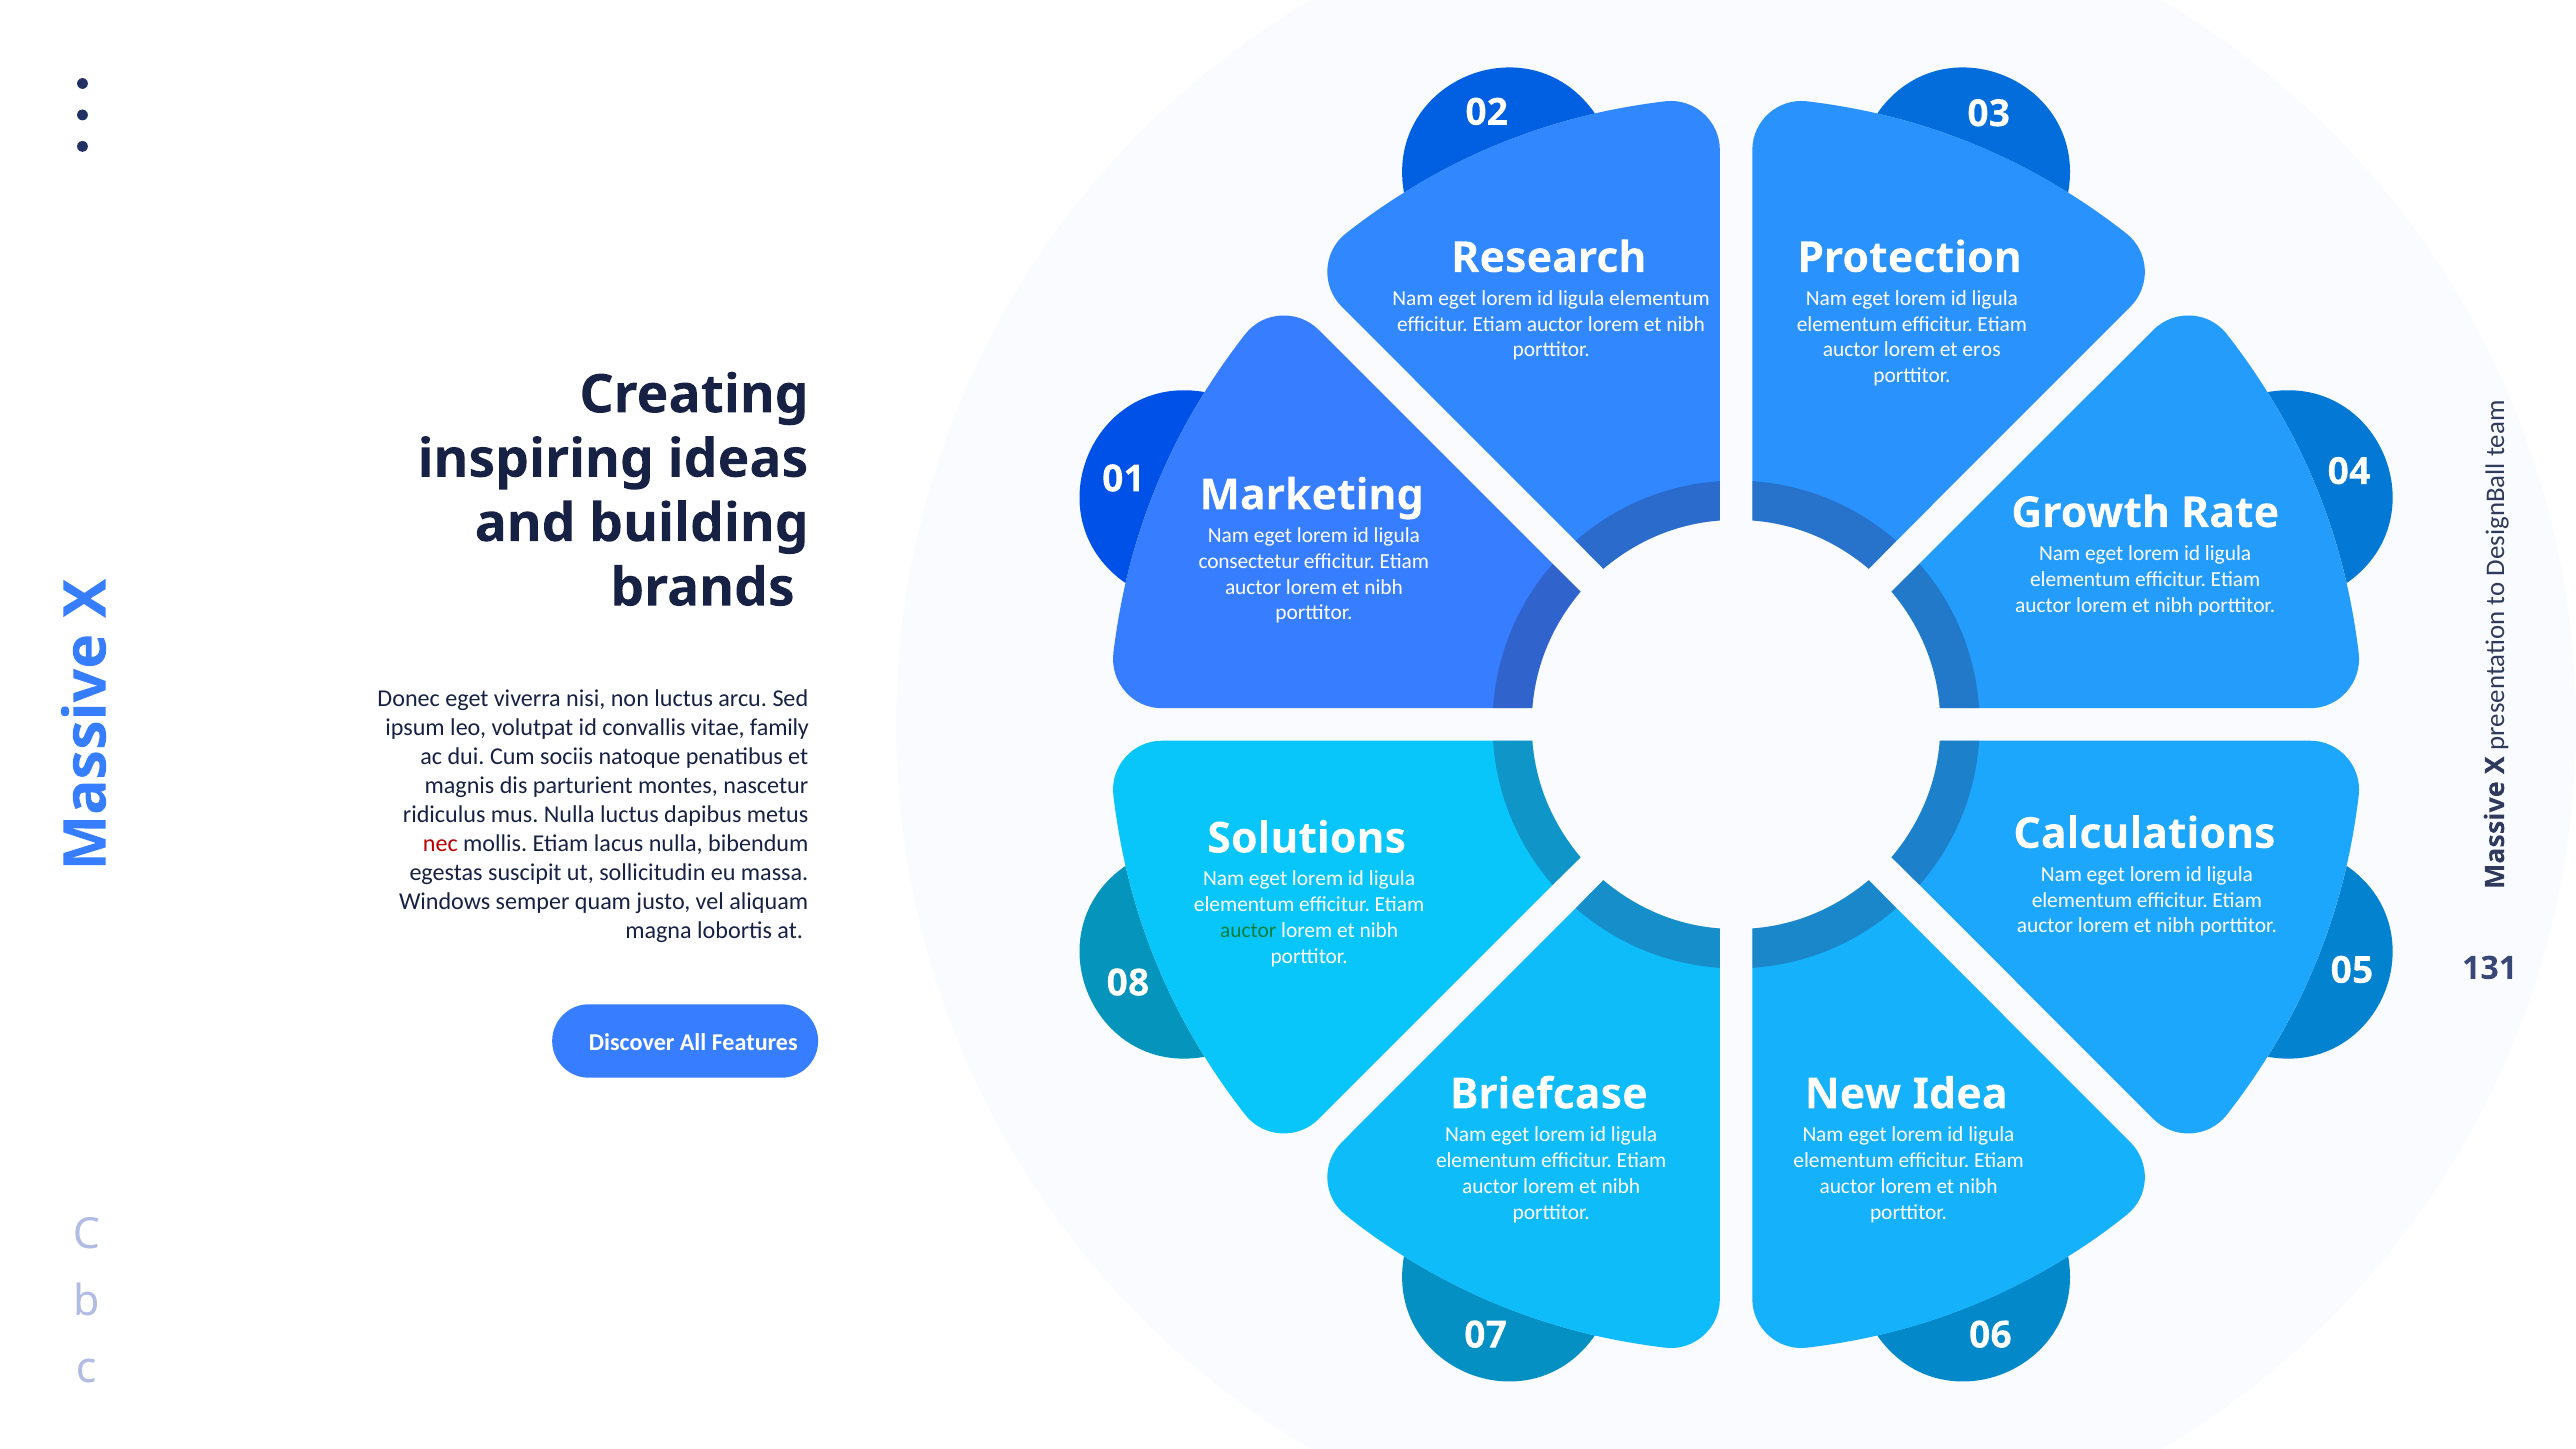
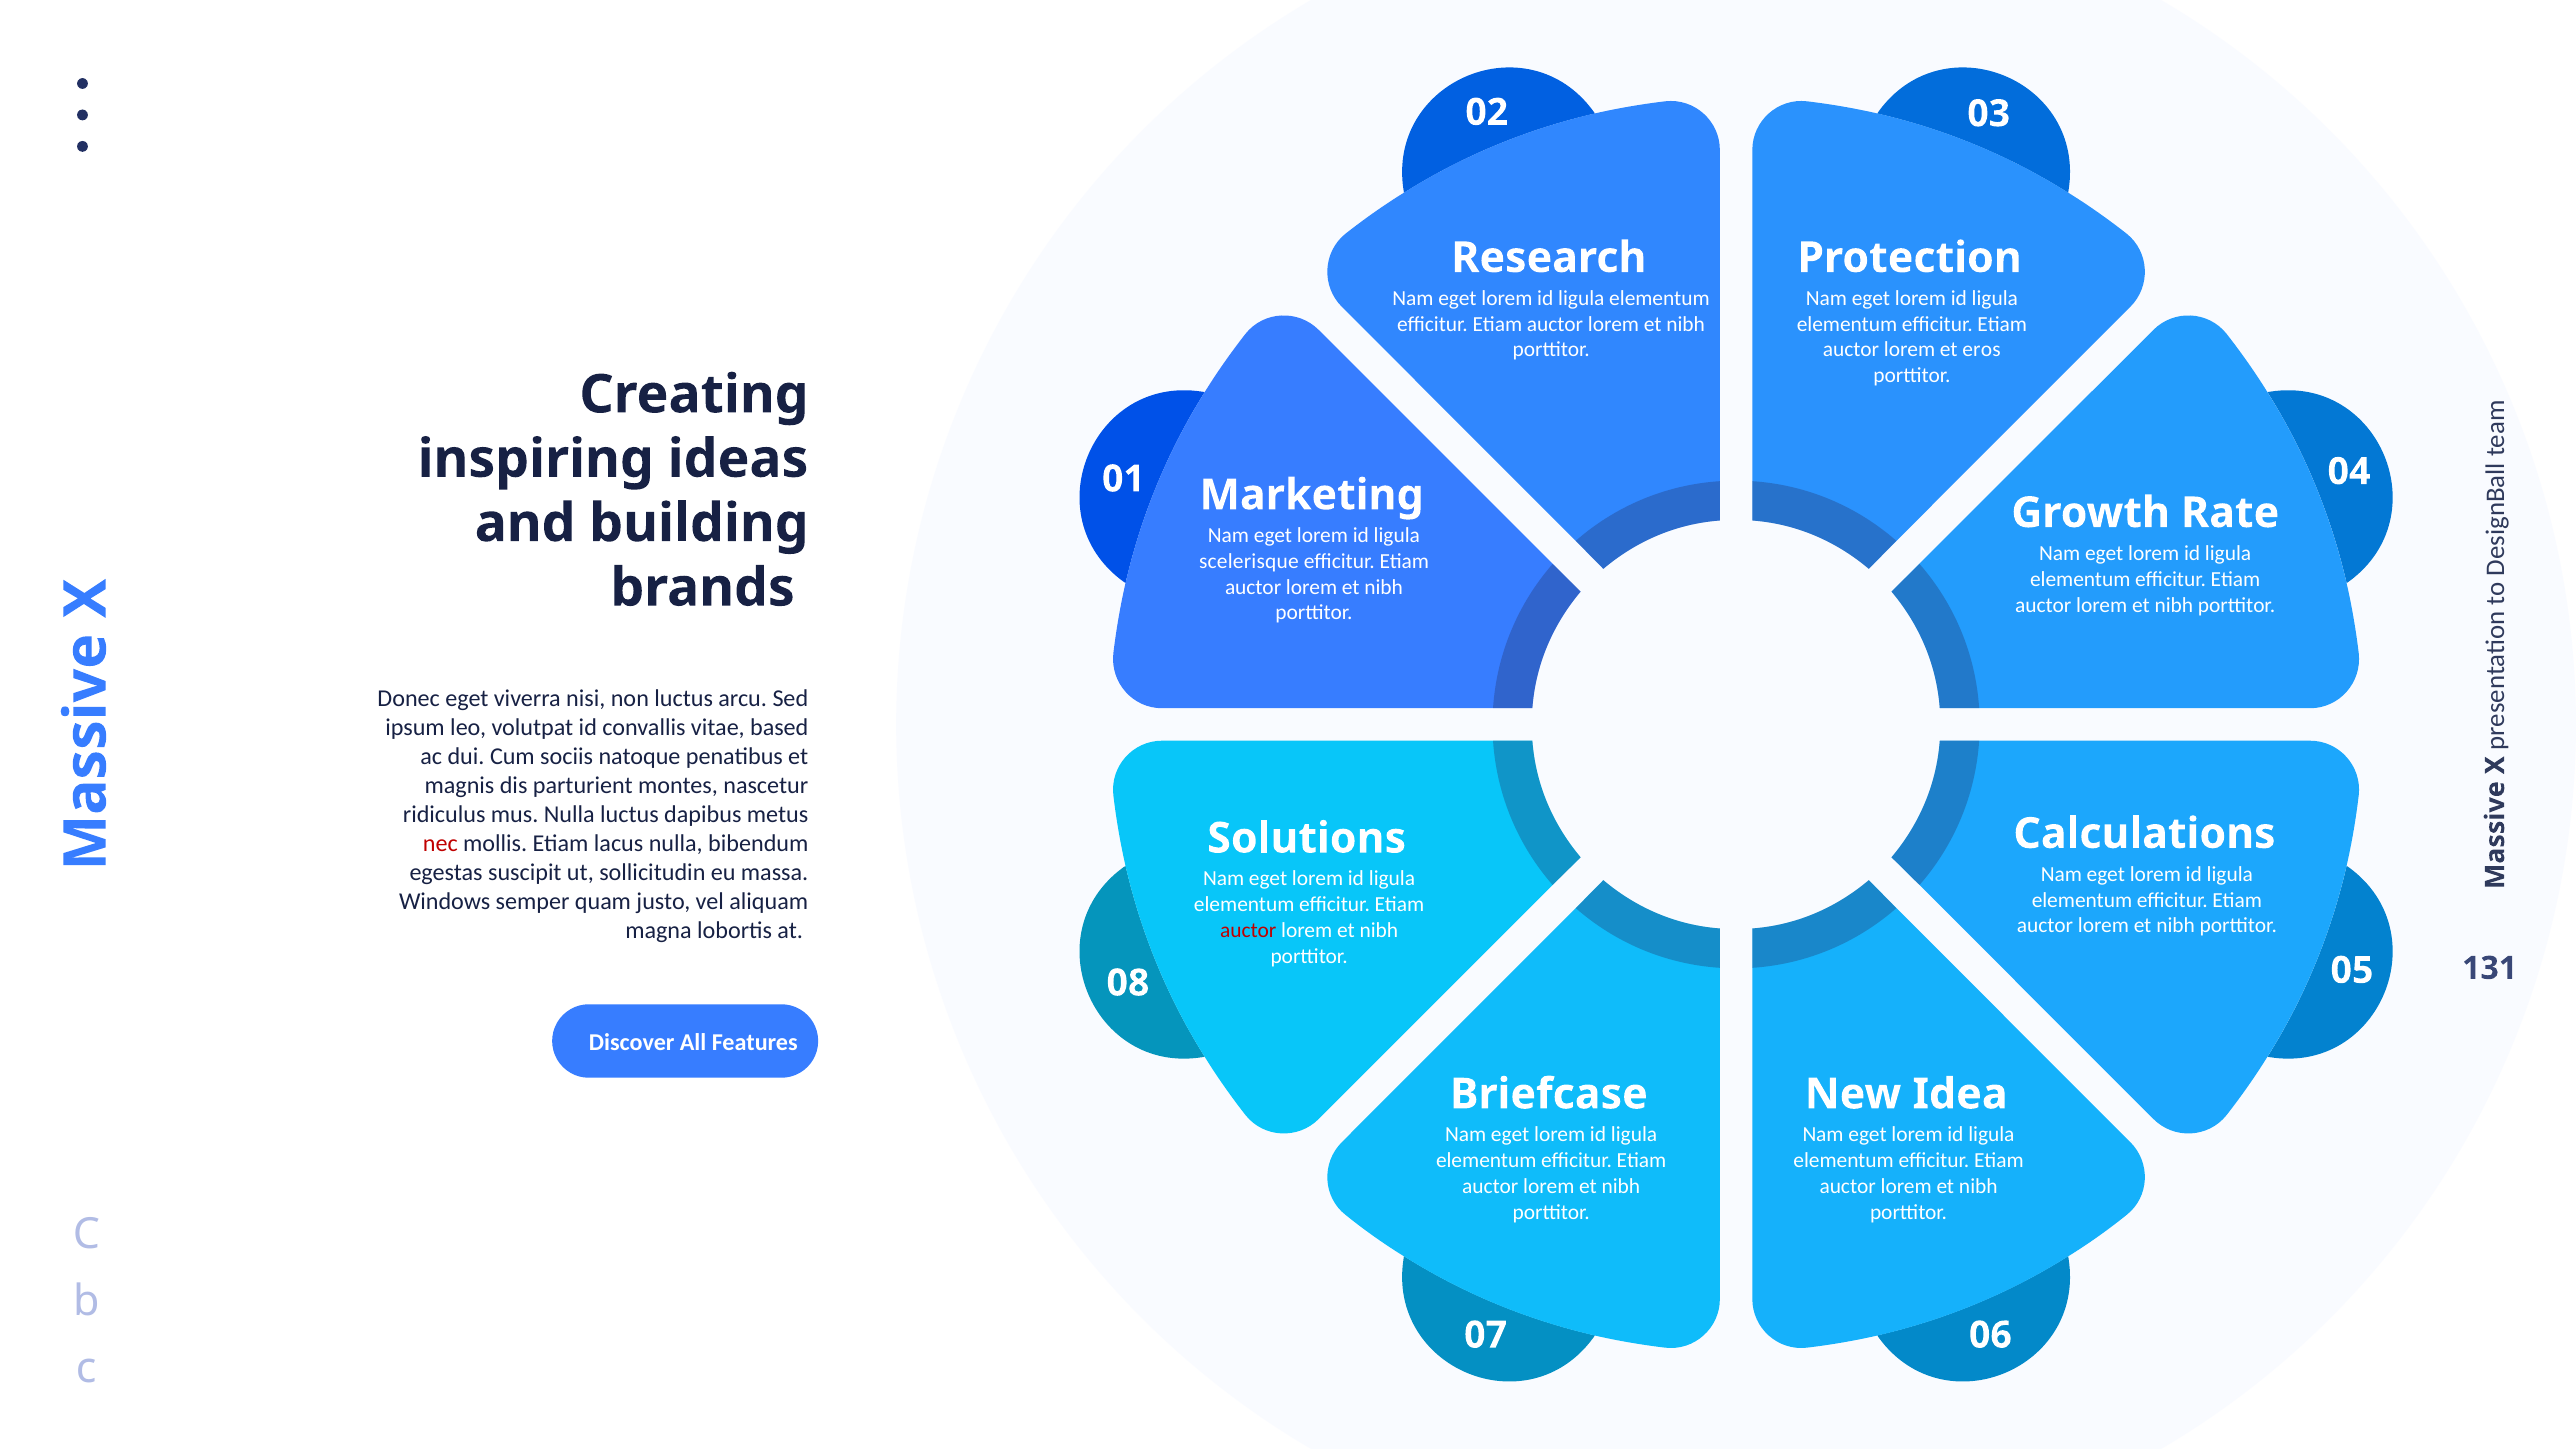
consectetur: consectetur -> scelerisque
family: family -> based
auctor at (1248, 930) colour: green -> red
